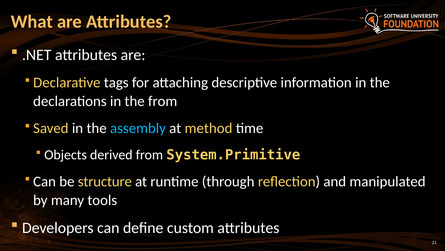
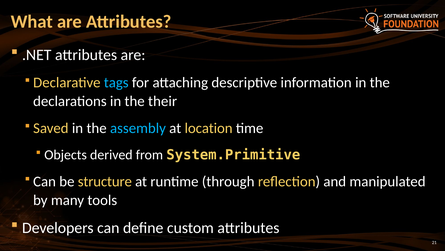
tags colour: white -> light blue
the from: from -> their
method: method -> location
